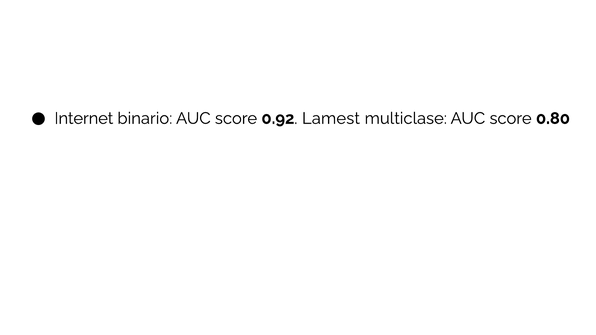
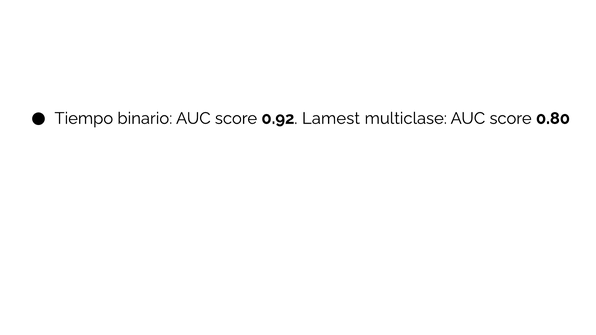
Internet: Internet -> Tiempo
